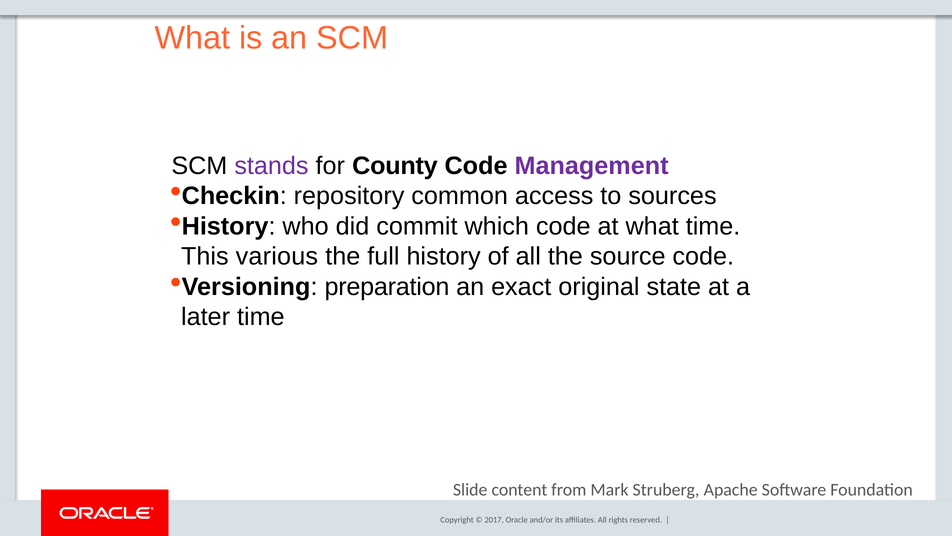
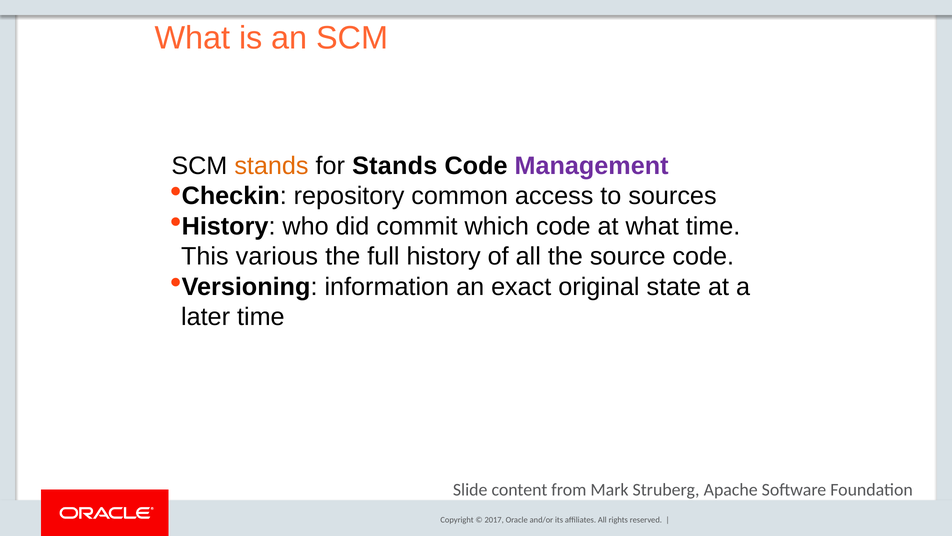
stands at (271, 166) colour: purple -> orange
for County: County -> Stands
preparation: preparation -> information
